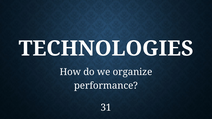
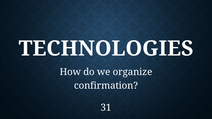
performance: performance -> confirmation
